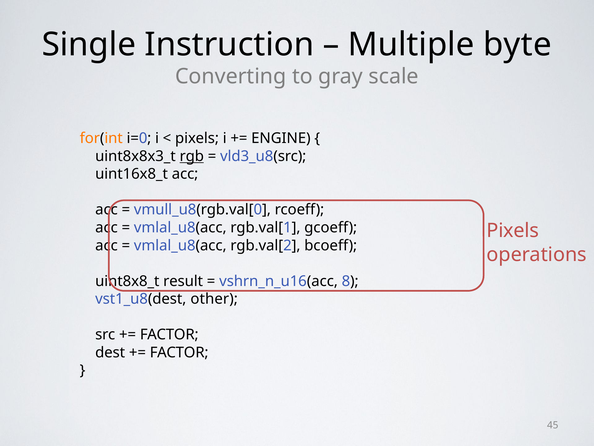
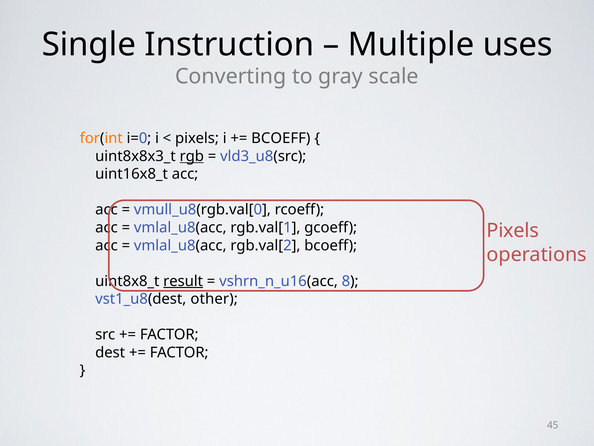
byte: byte -> uses
ENGINE at (281, 138): ENGINE -> BCOEFF
result underline: none -> present
